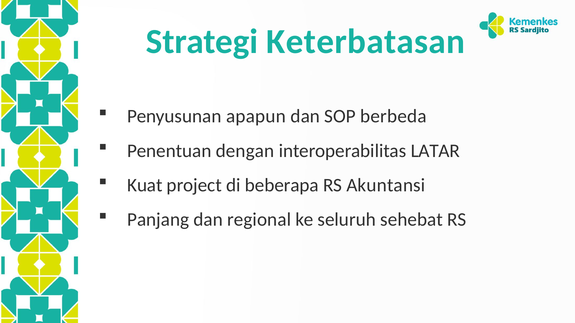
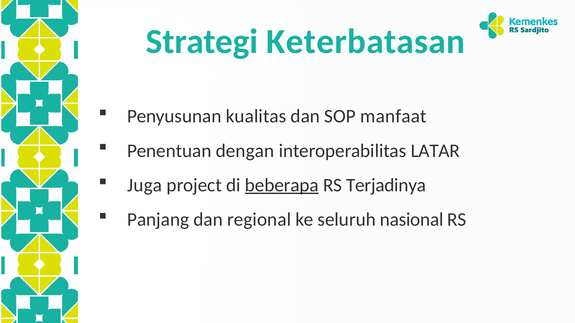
apapun: apapun -> kualitas
berbeda: berbeda -> manfaat
Kuat: Kuat -> Juga
beberapa underline: none -> present
Akuntansi: Akuntansi -> Terjadinya
sehebat: sehebat -> nasional
